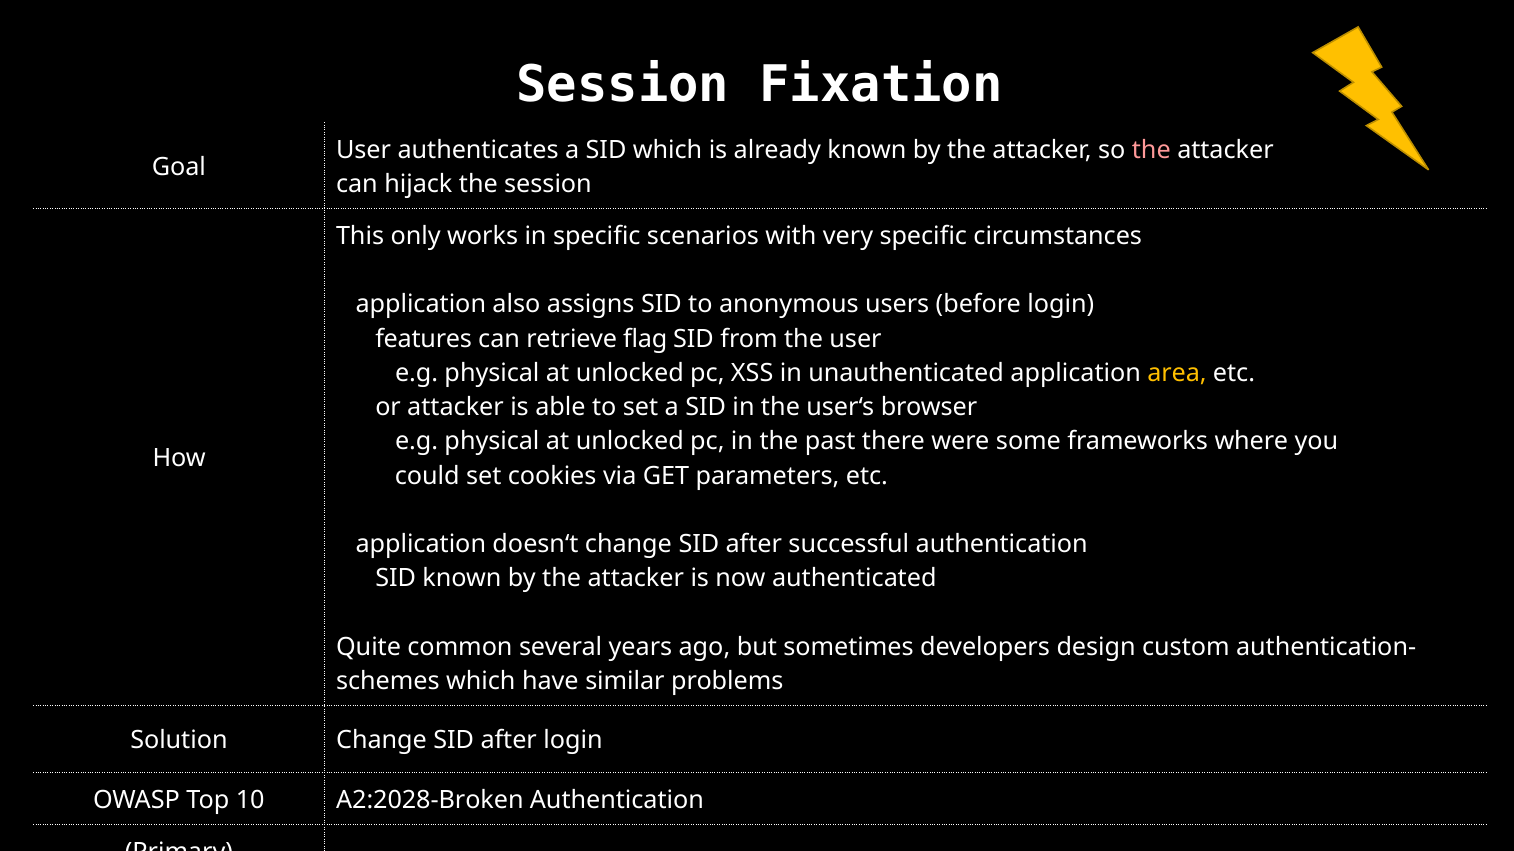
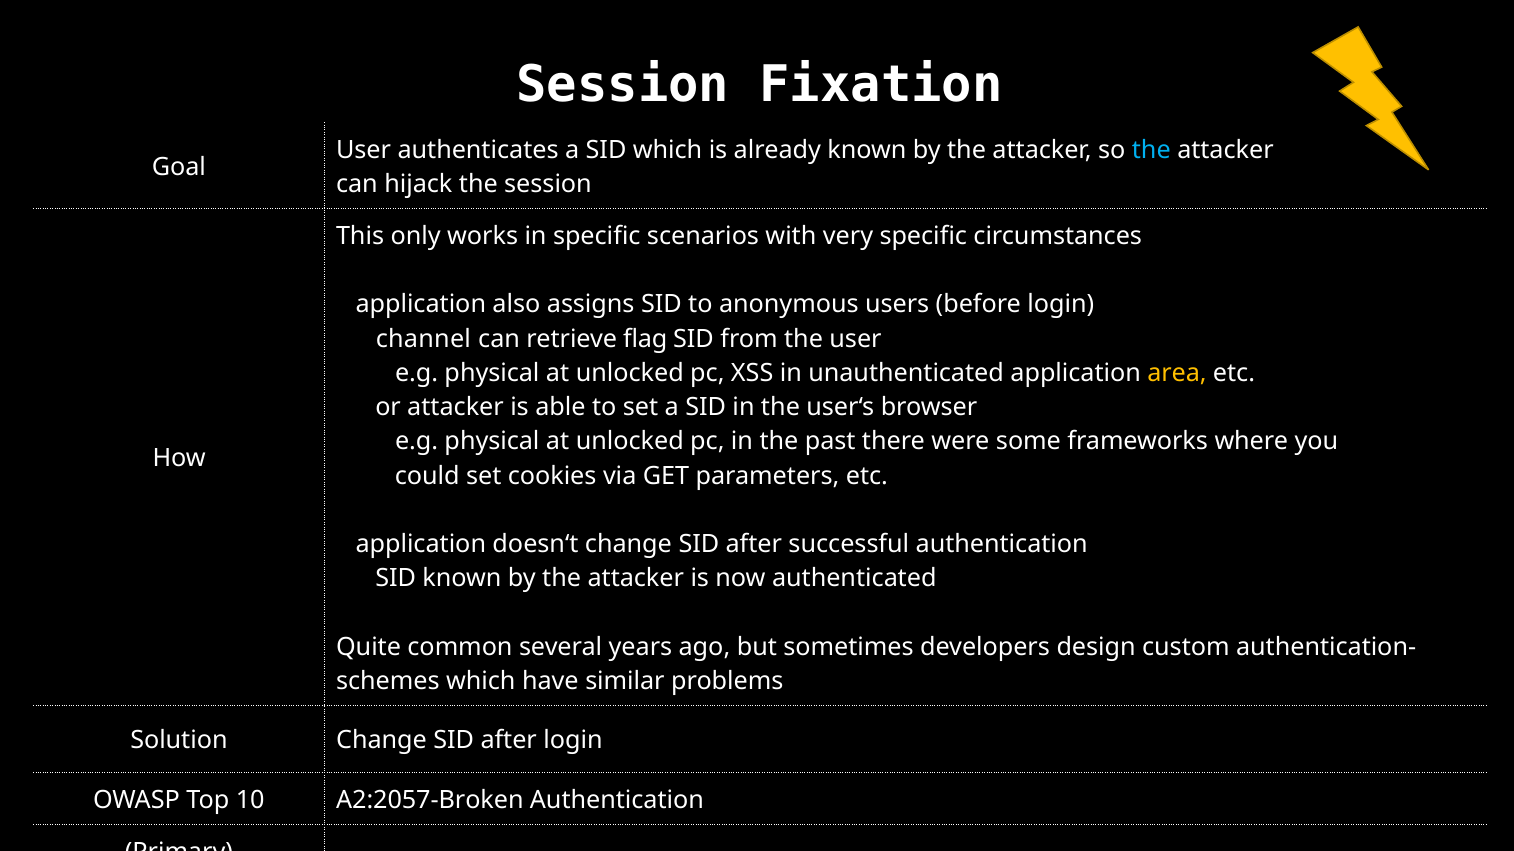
the at (1151, 150) colour: pink -> light blue
features: features -> channel
A2:2028-Broken: A2:2028-Broken -> A2:2057-Broken
